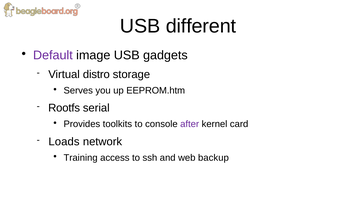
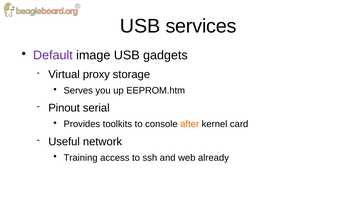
different: different -> services
distro: distro -> proxy
Rootfs: Rootfs -> Pinout
after colour: purple -> orange
Loads: Loads -> Useful
backup: backup -> already
